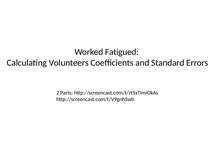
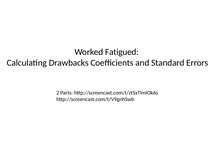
Volunteers: Volunteers -> Drawbacks
